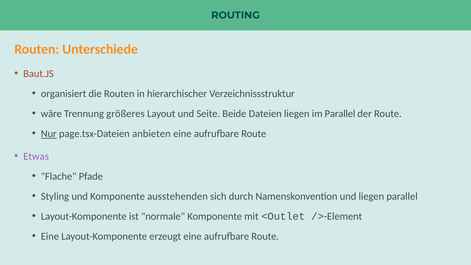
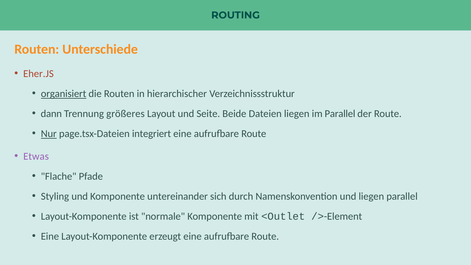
Baut.JS: Baut.JS -> Eher.JS
organisiert underline: none -> present
wäre: wäre -> dann
anbieten: anbieten -> integriert
ausstehenden: ausstehenden -> untereinander
